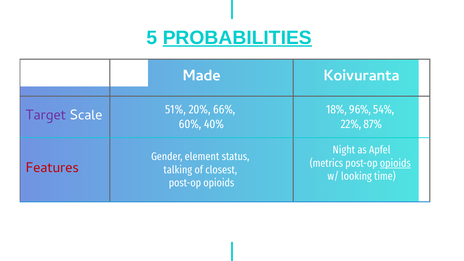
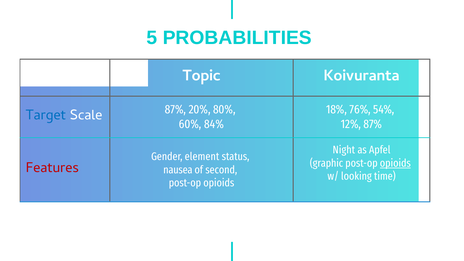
PROBABILITIES underline: present -> none
Made: Made -> Topic
51% at (175, 110): 51% -> 87%
66%: 66% -> 80%
96%: 96% -> 76%
Target colour: purple -> blue
40%: 40% -> 84%
22%: 22% -> 12%
metrics: metrics -> graphic
talking: talking -> nausea
closest: closest -> second
